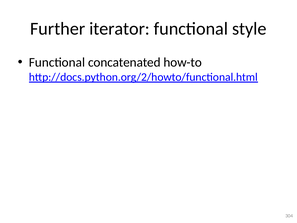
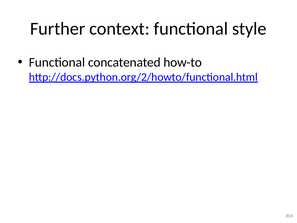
iterator: iterator -> context
